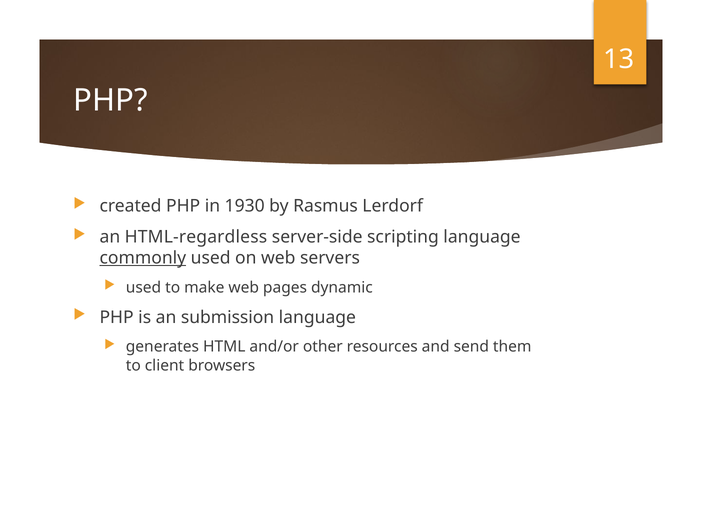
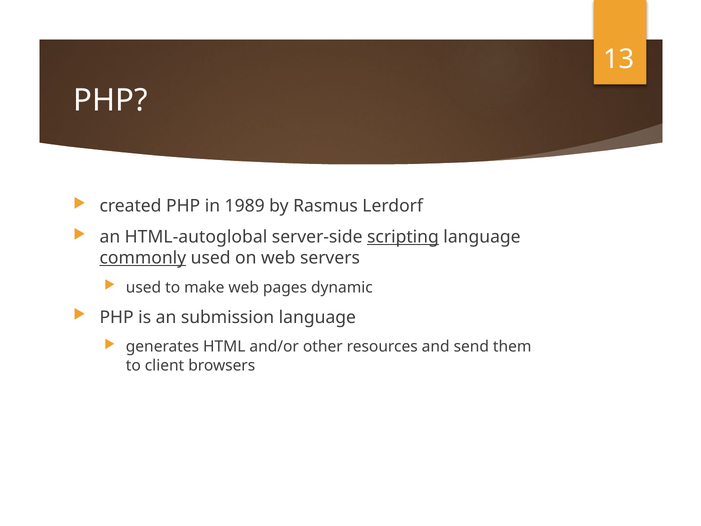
1930: 1930 -> 1989
HTML-regardless: HTML-regardless -> HTML-autoglobal
scripting underline: none -> present
